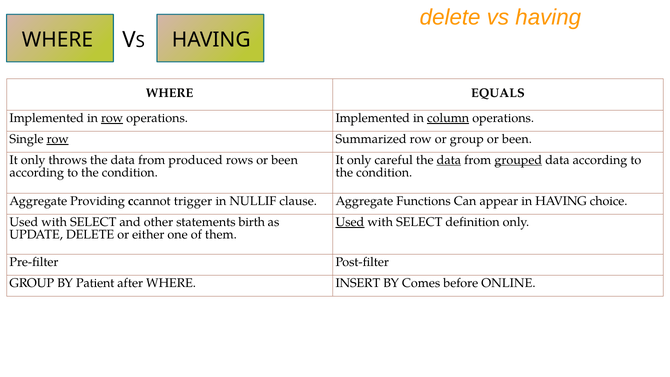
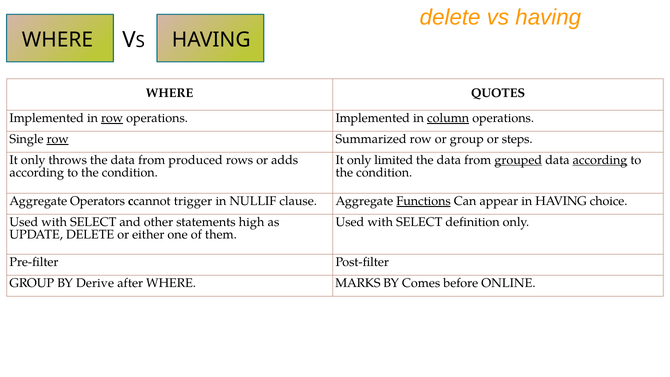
EQUALS: EQUALS -> QUOTES
group or been: been -> steps
rows or been: been -> adds
careful: careful -> limited
data at (449, 160) underline: present -> none
according at (600, 160) underline: none -> present
Providing: Providing -> Operators
Functions underline: none -> present
birth: birth -> high
Used at (350, 222) underline: present -> none
Patient: Patient -> Derive
INSERT: INSERT -> MARKS
